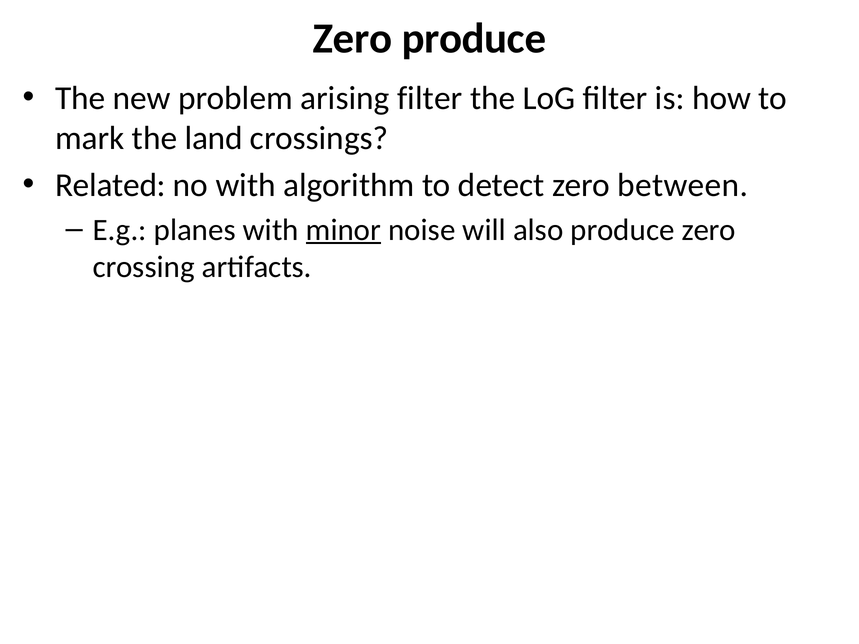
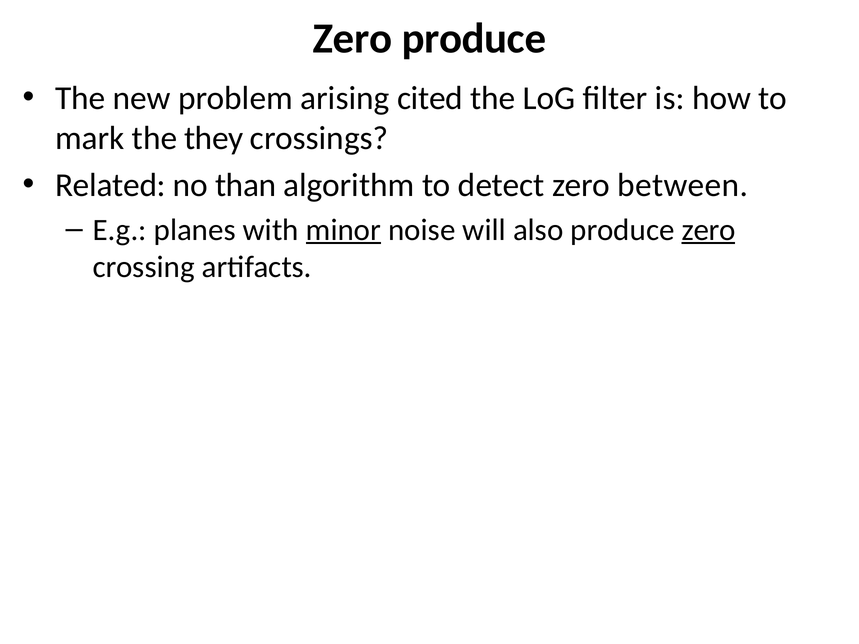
arising filter: filter -> cited
land: land -> they
no with: with -> than
zero at (709, 230) underline: none -> present
